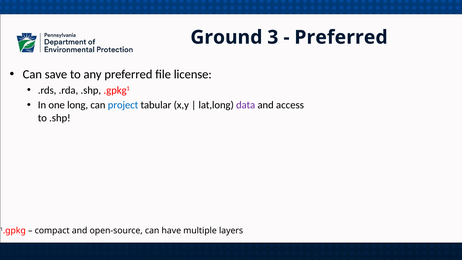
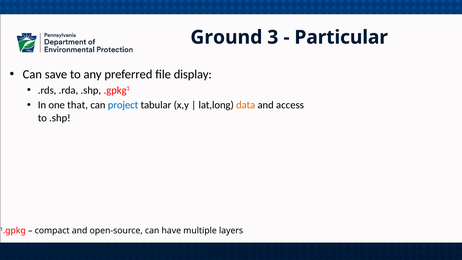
Preferred at (341, 37): Preferred -> Particular
license: license -> display
long: long -> that
data colour: purple -> orange
